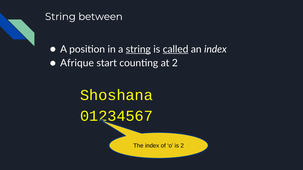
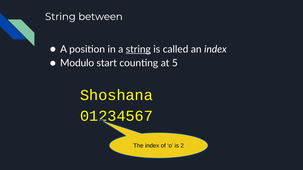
called underline: present -> none
Afrique: Afrique -> Modulo
at 2: 2 -> 5
